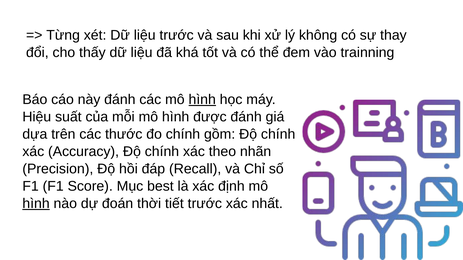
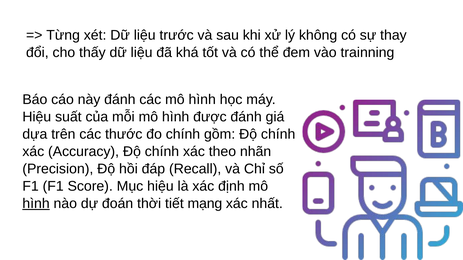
hình at (202, 100) underline: present -> none
Mục best: best -> hiệu
tiết trước: trước -> mạng
